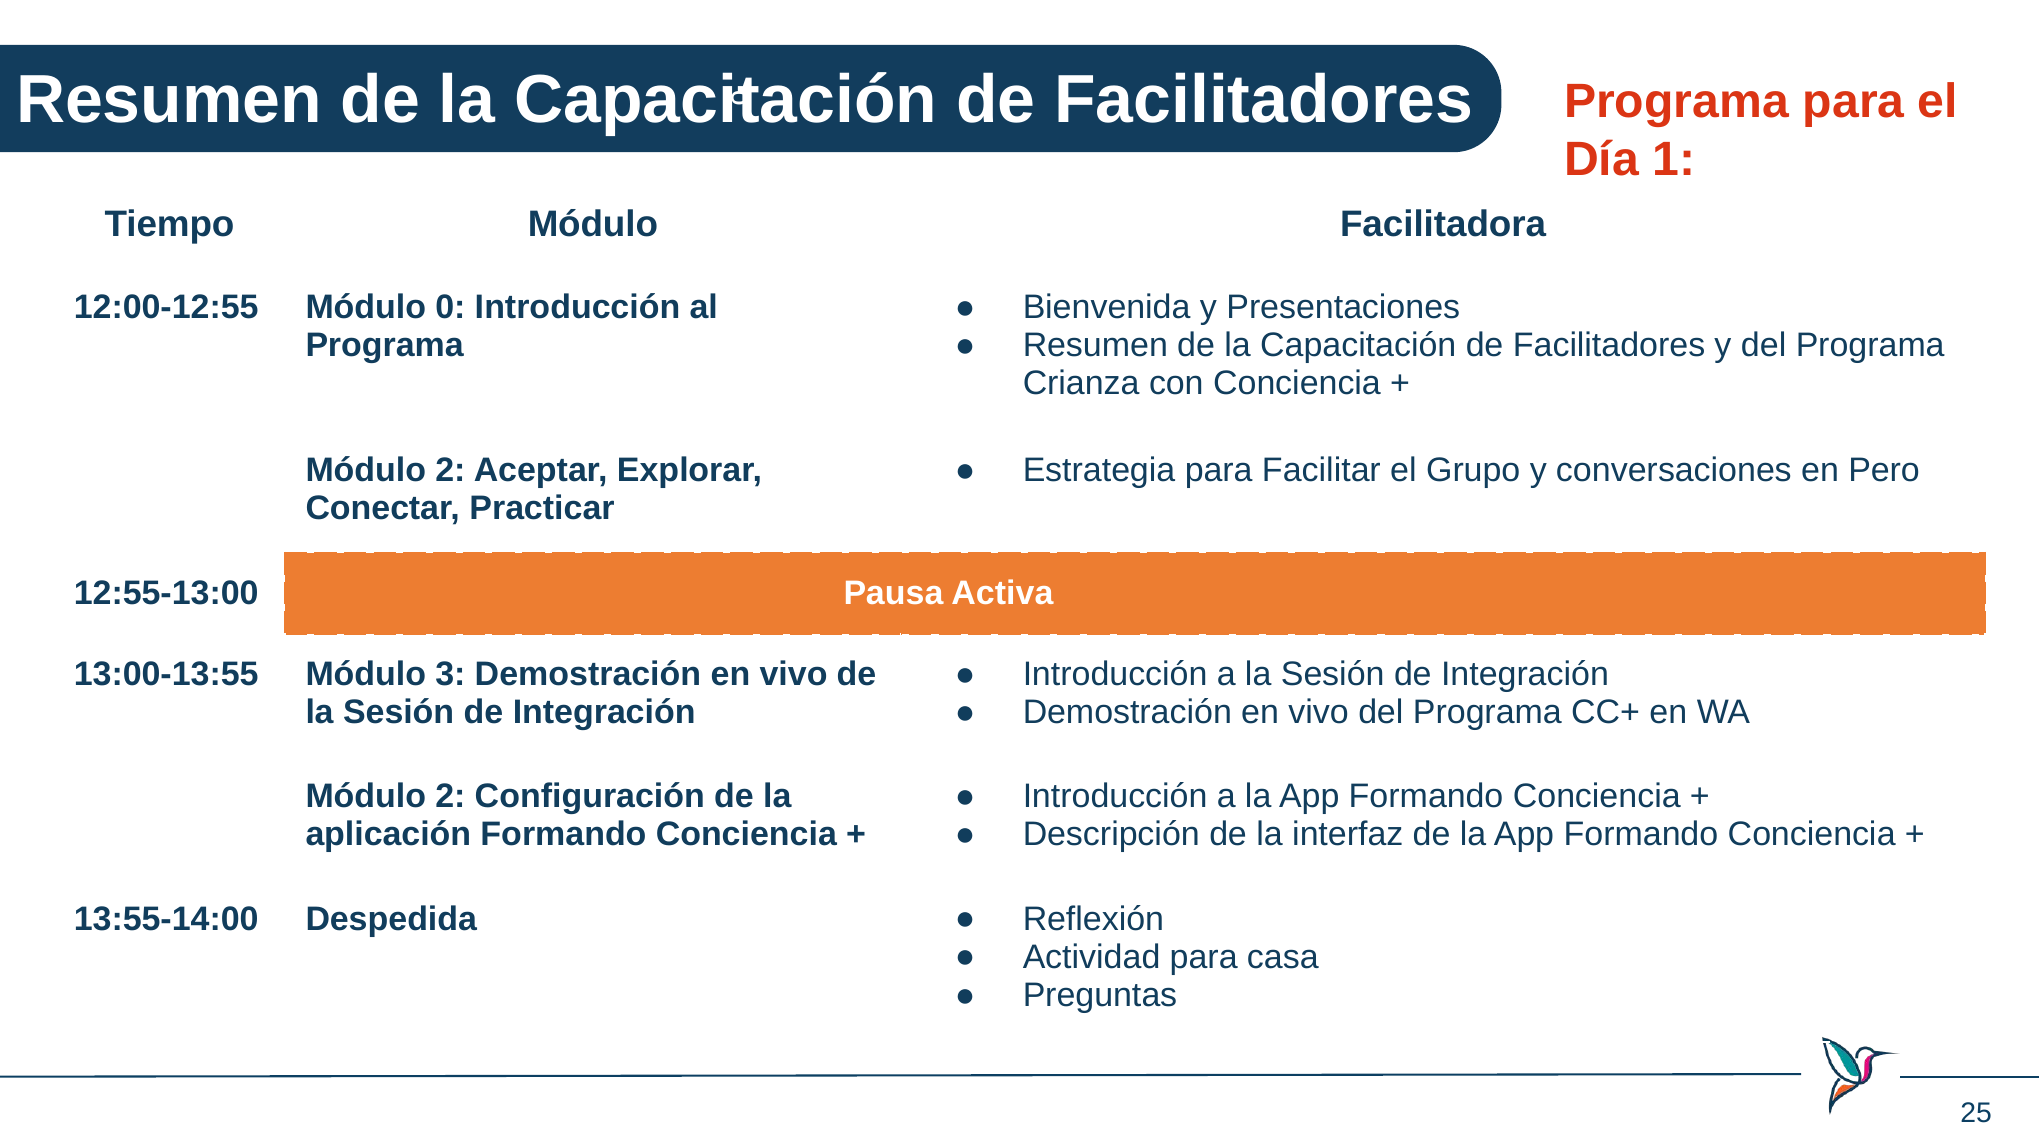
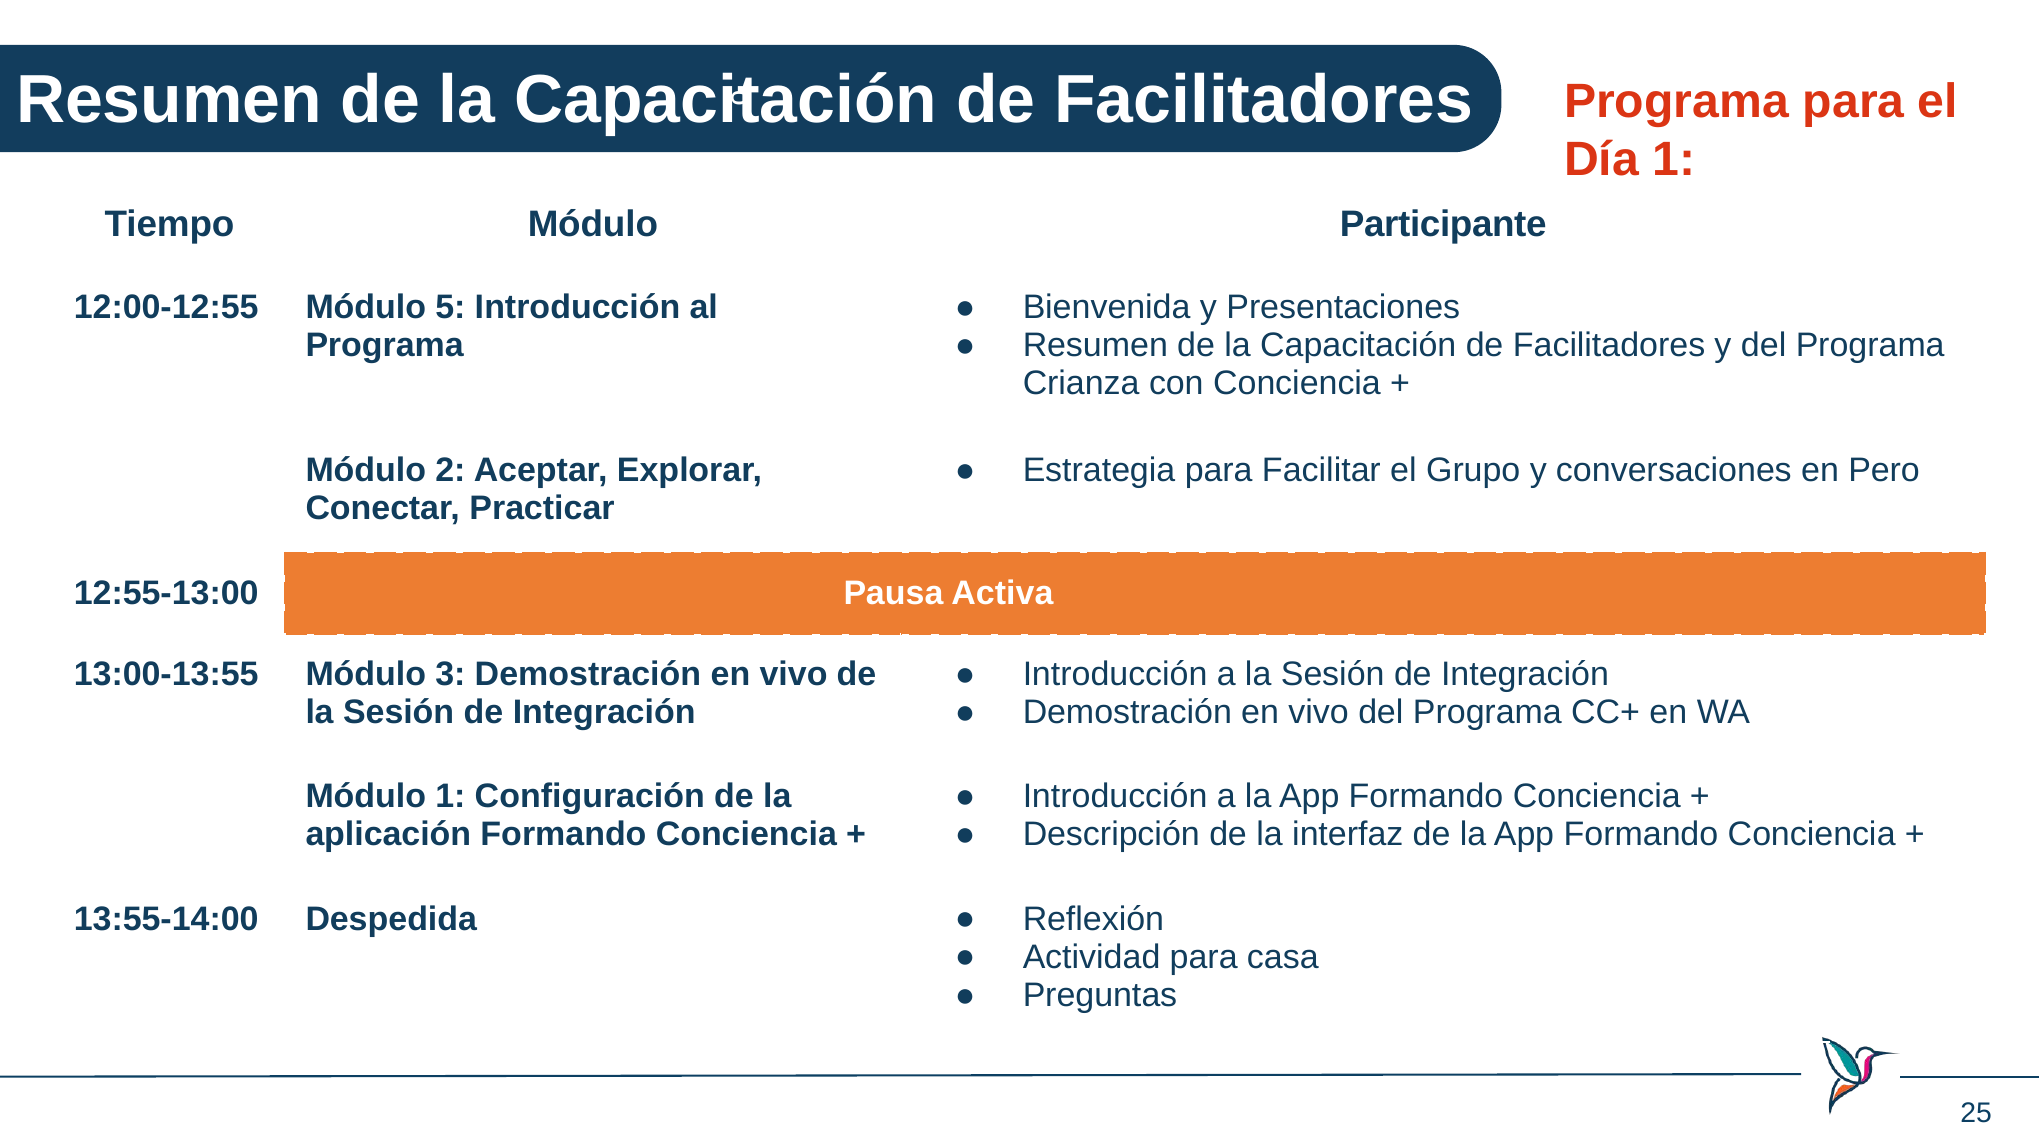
Facilitadora: Facilitadora -> Participante
0: 0 -> 5
2 at (450, 797): 2 -> 1
